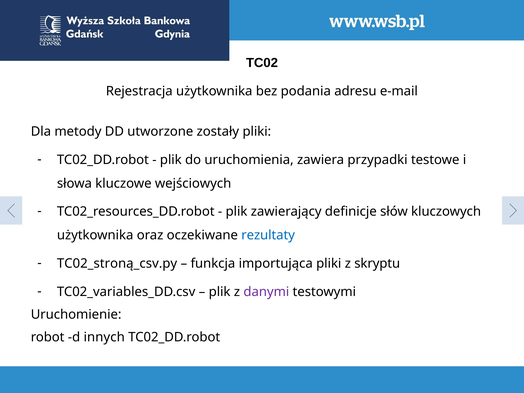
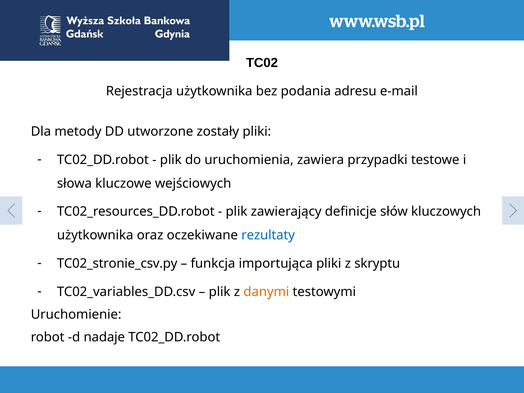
TC02_stroną_csv.py: TC02_stroną_csv.py -> TC02_stronie_csv.py
danymi colour: purple -> orange
innych: innych -> nadaje
